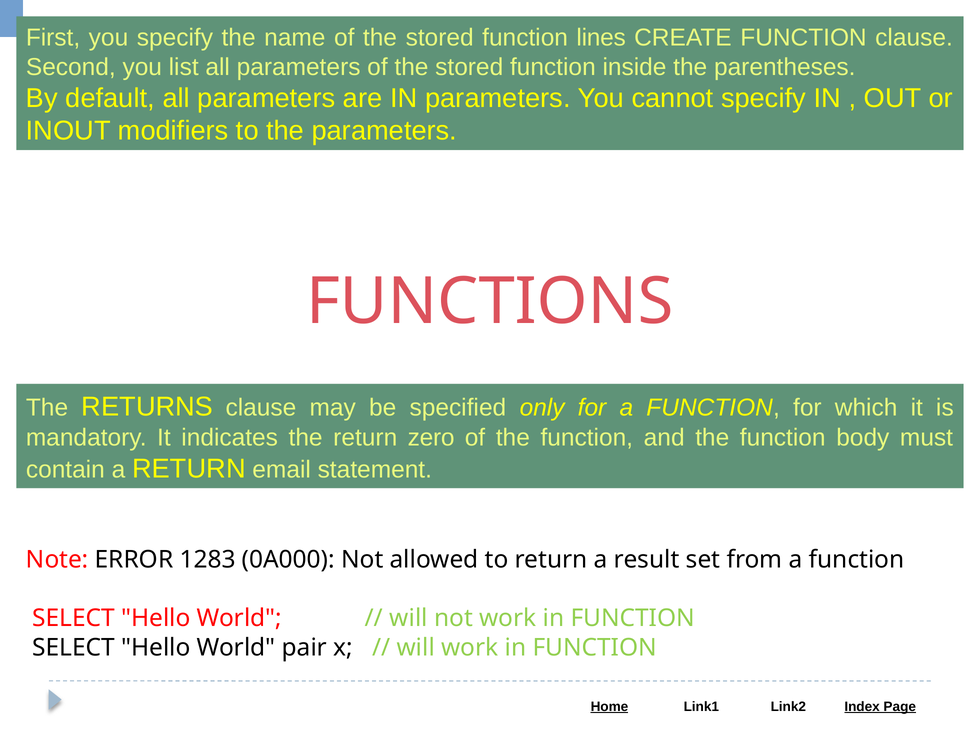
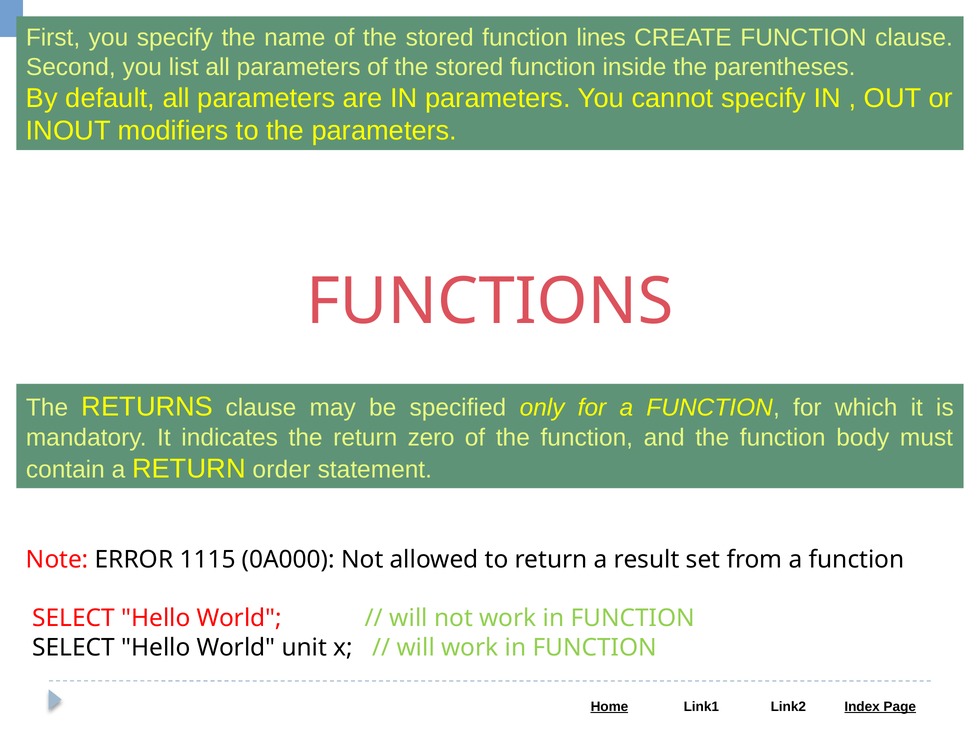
email: email -> order
1283: 1283 -> 1115
pair: pair -> unit
